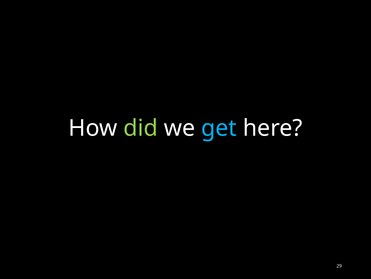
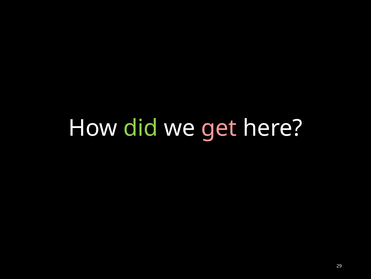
get colour: light blue -> pink
